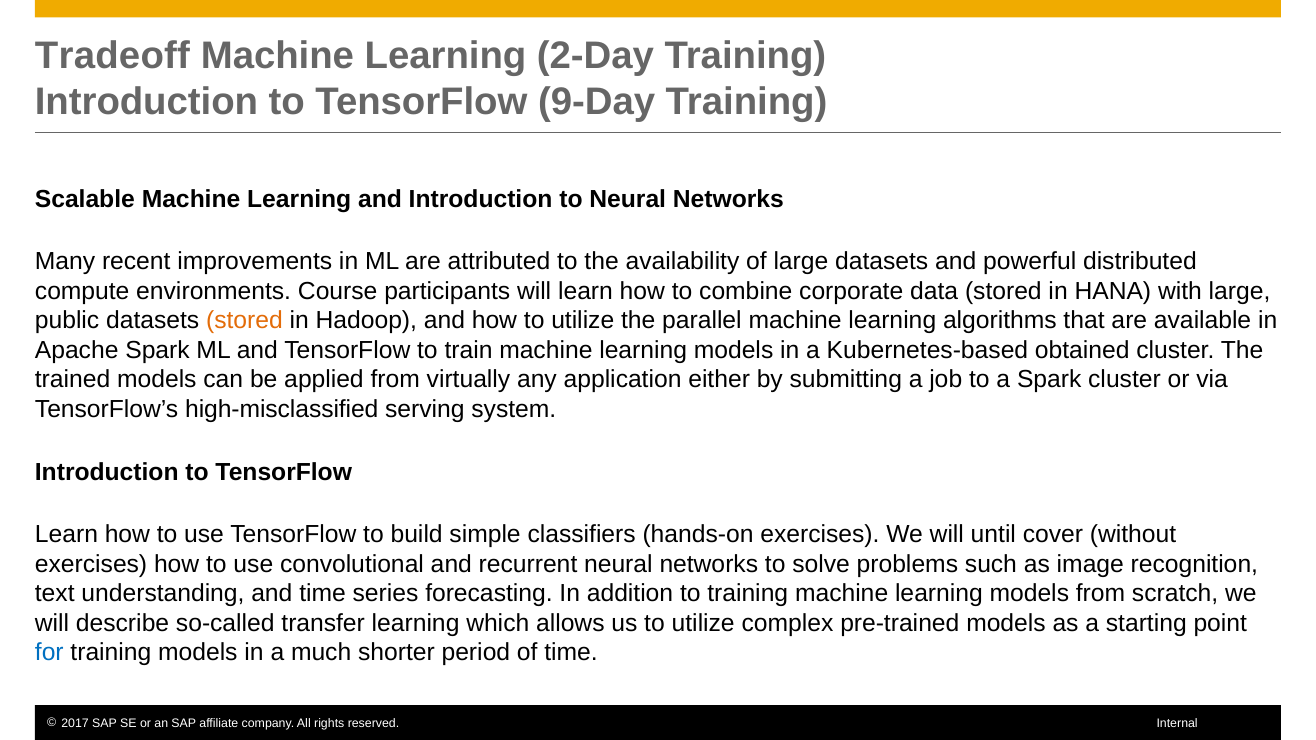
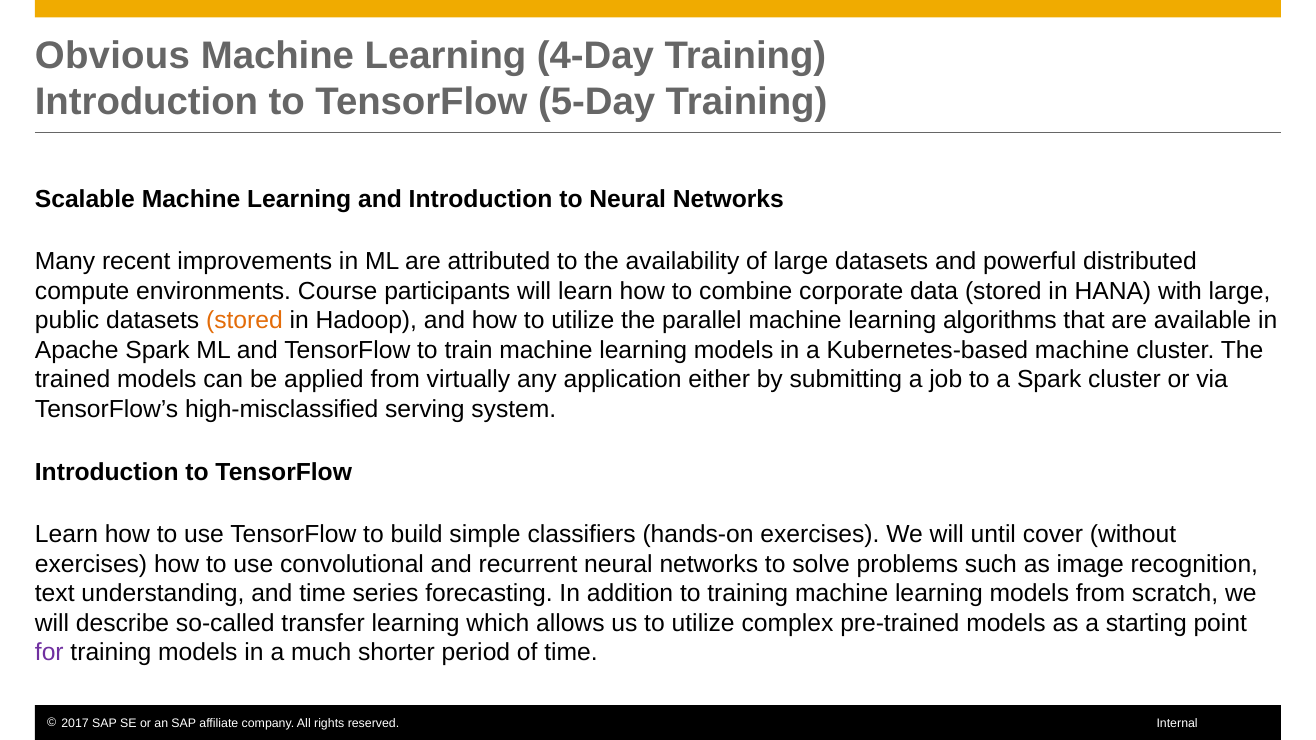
Tradeoff: Tradeoff -> Obvious
2-Day: 2-Day -> 4-Day
9-Day: 9-Day -> 5-Day
Kubernetes-based obtained: obtained -> machine
for colour: blue -> purple
